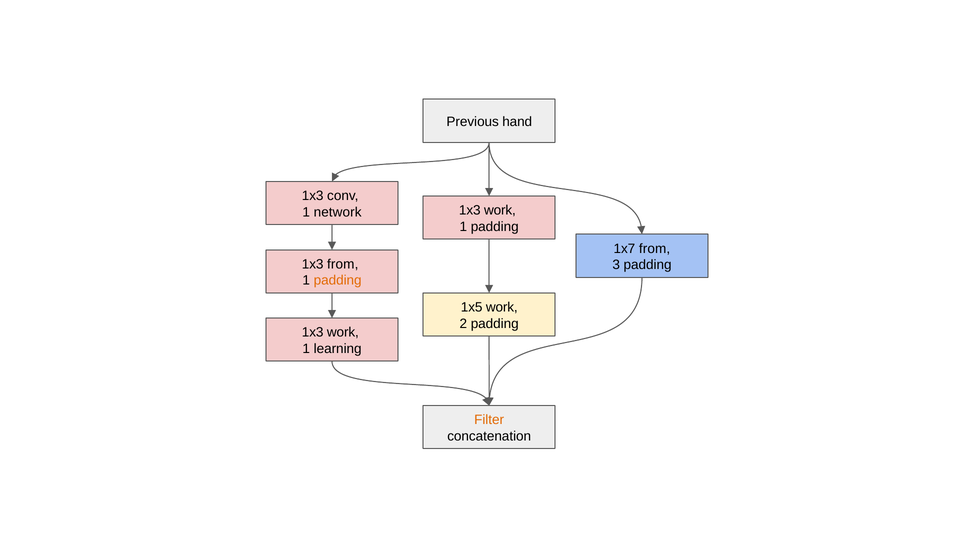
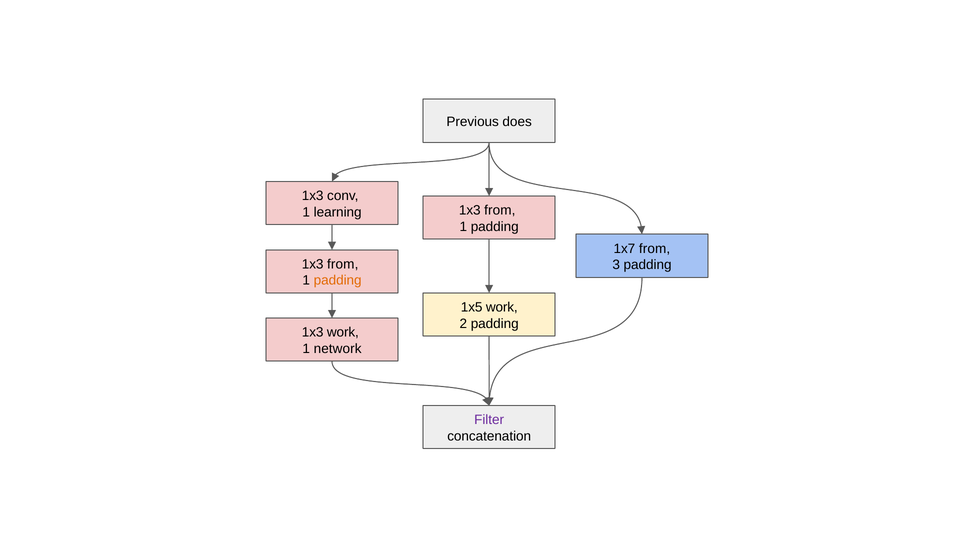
hand: hand -> does
work at (500, 210): work -> from
network: network -> learning
learning: learning -> network
Filter colour: orange -> purple
